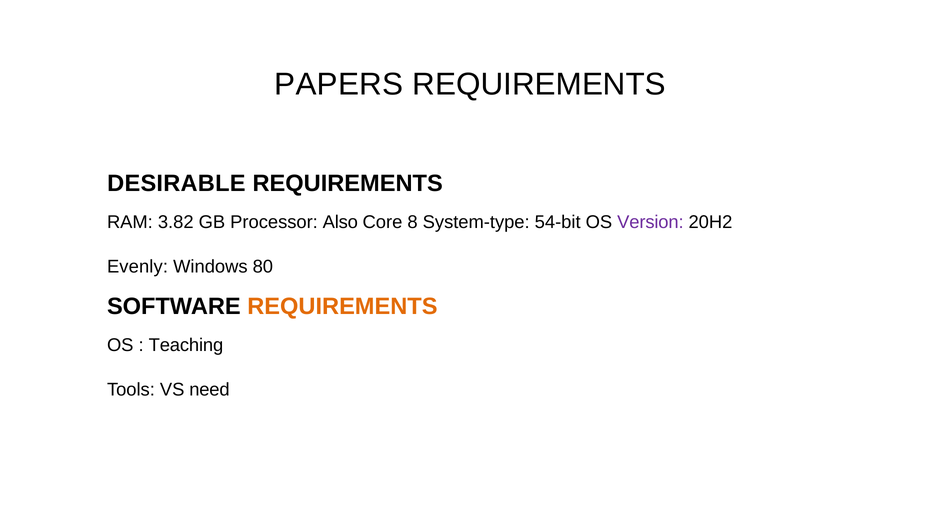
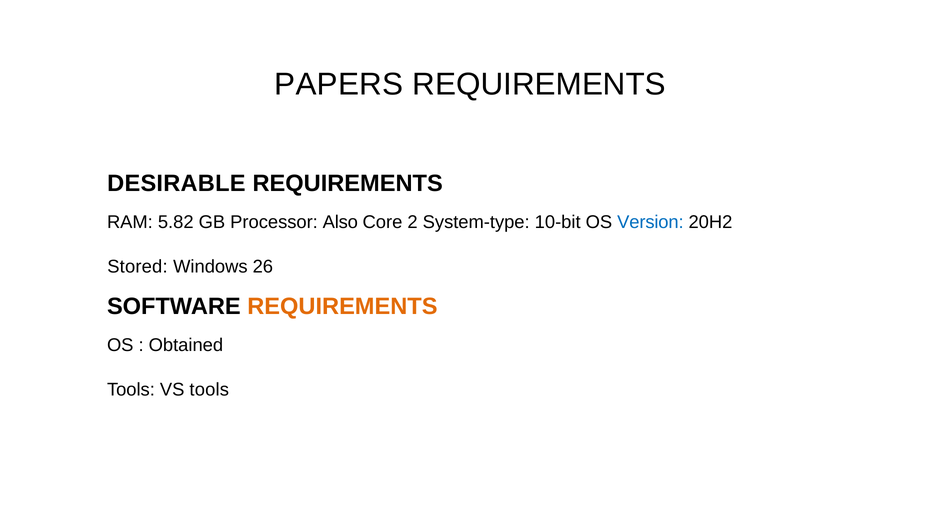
3.82: 3.82 -> 5.82
8: 8 -> 2
54-bit: 54-bit -> 10-bit
Version colour: purple -> blue
Evenly: Evenly -> Stored
80: 80 -> 26
Teaching: Teaching -> Obtained
VS need: need -> tools
